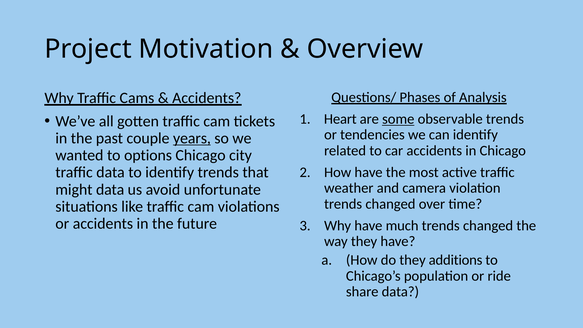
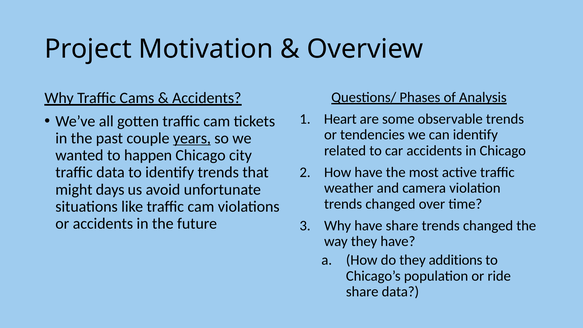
some underline: present -> none
options: options -> happen
might data: data -> days
have much: much -> share
